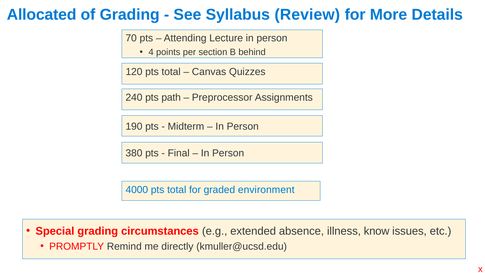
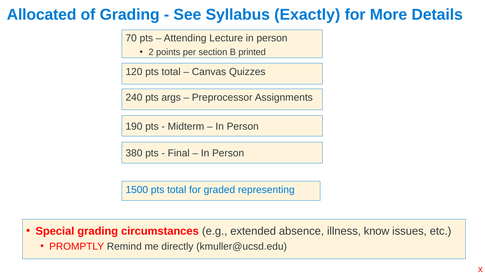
Review: Review -> Exactly
4 at (151, 52): 4 -> 2
behind: behind -> printed
path: path -> args
4000: 4000 -> 1500
environment: environment -> representing
